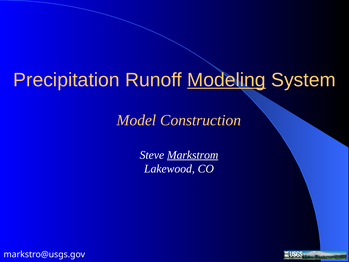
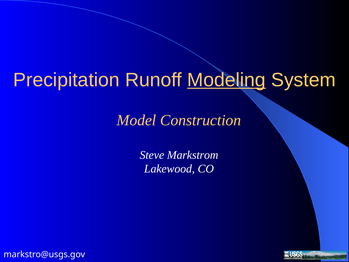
Markstrom underline: present -> none
